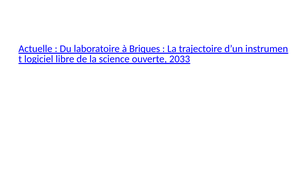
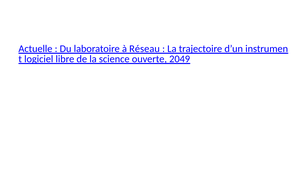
Briques: Briques -> Réseau
2033: 2033 -> 2049
